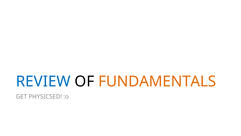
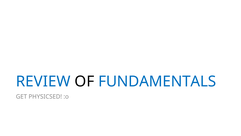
FUNDAMENTALS colour: orange -> blue
